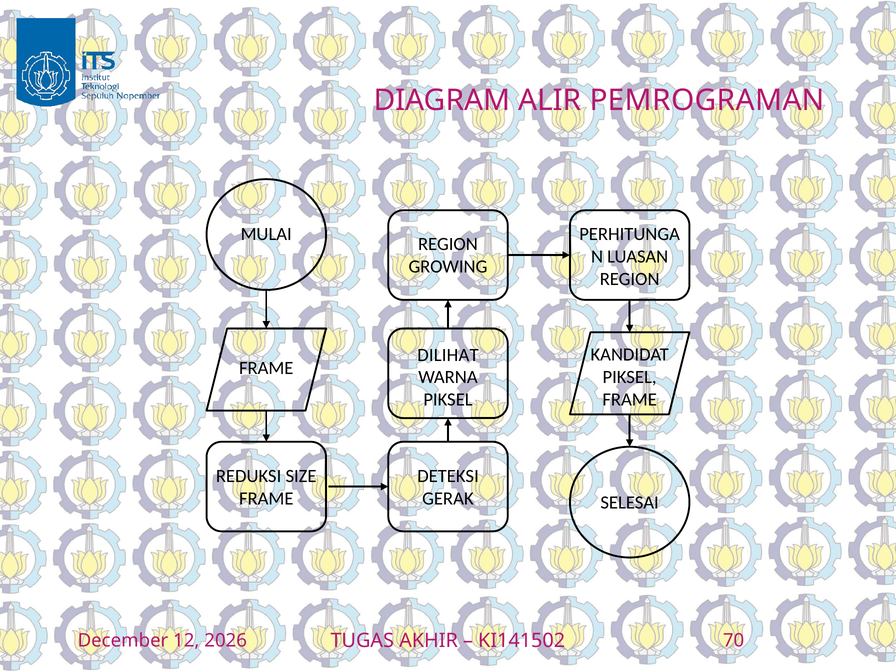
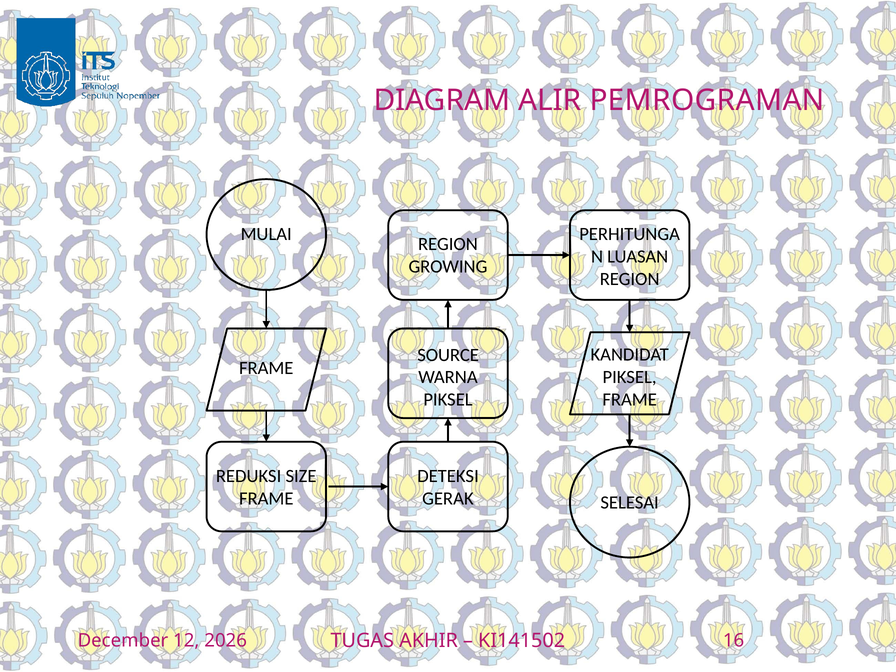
DILIHAT: DILIHAT -> SOURCE
70: 70 -> 16
